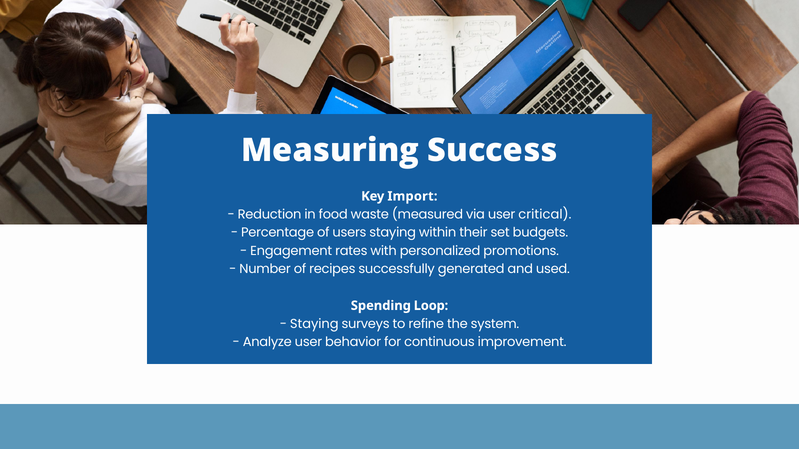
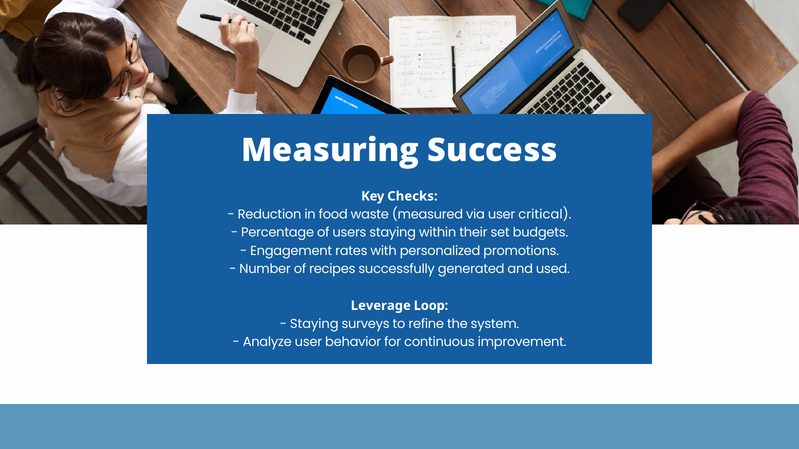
Import: Import -> Checks
Spending: Spending -> Leverage
